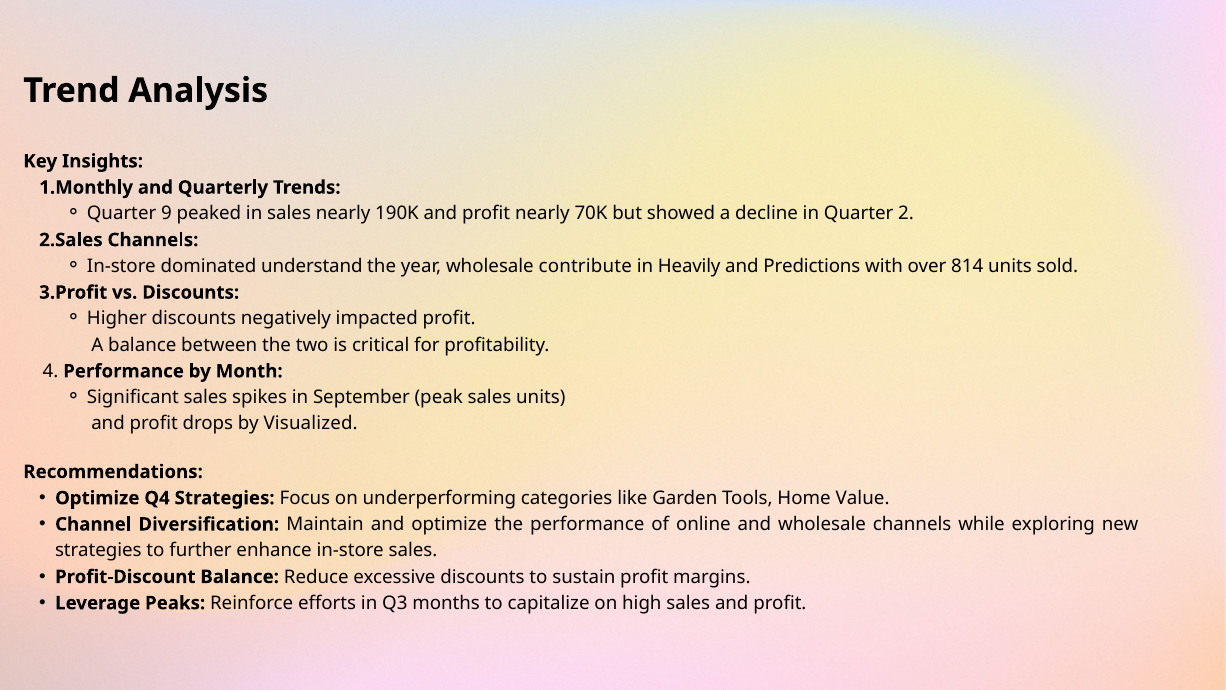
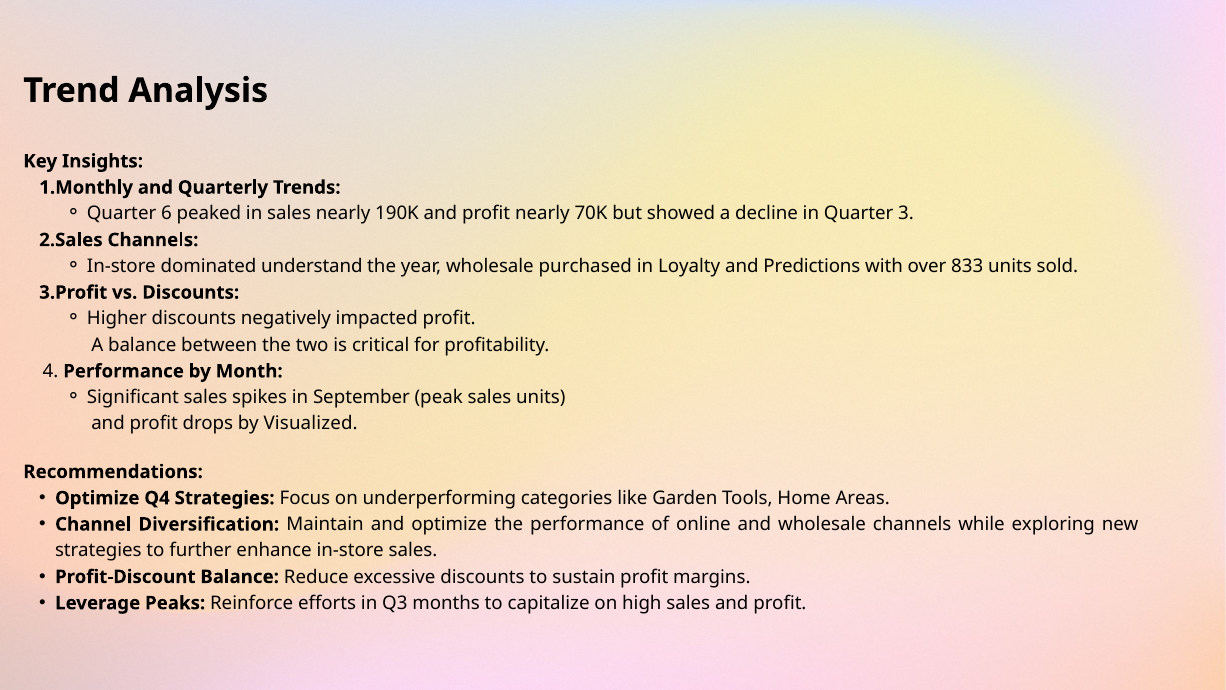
9: 9 -> 6
2: 2 -> 3
contribute: contribute -> purchased
Heavily: Heavily -> Loyalty
814: 814 -> 833
Value: Value -> Areas
